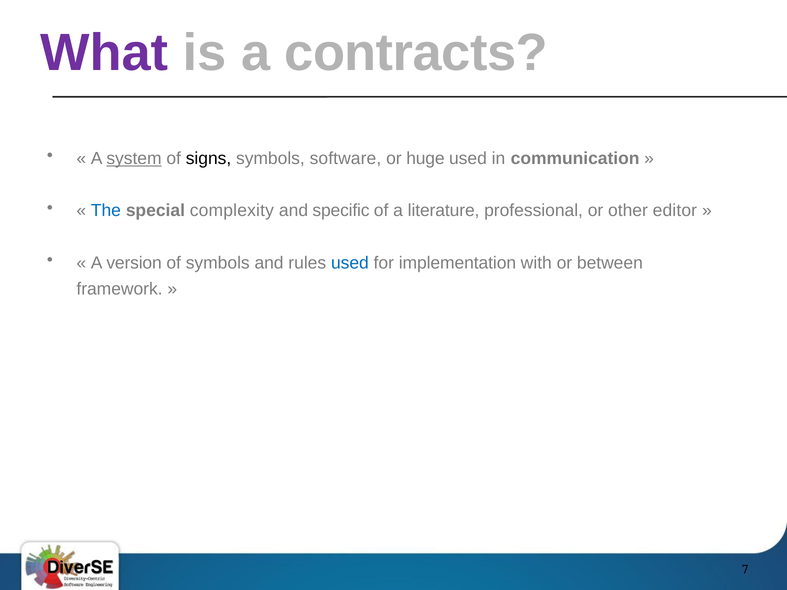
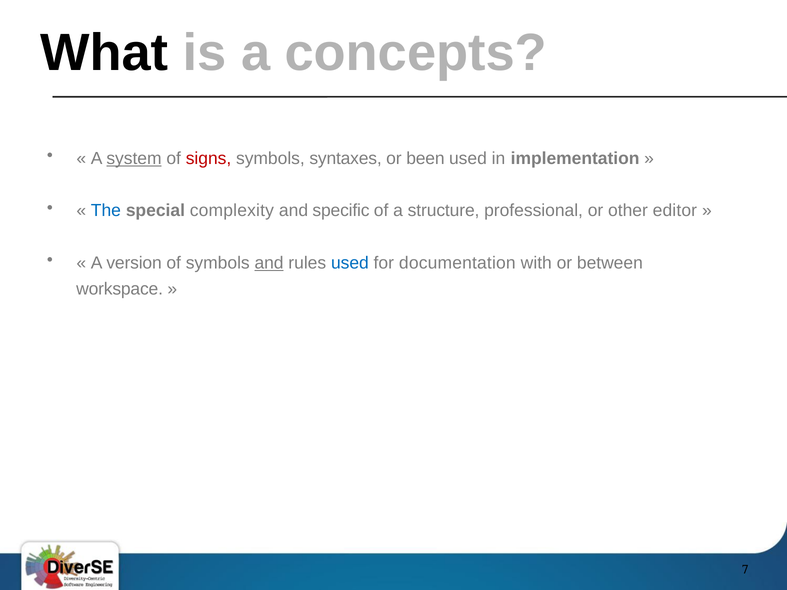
What colour: purple -> black
contracts: contracts -> concepts
signs colour: black -> red
software: software -> syntaxes
huge: huge -> been
communication: communication -> implementation
literature: literature -> structure
and at (269, 263) underline: none -> present
implementation: implementation -> documentation
framework: framework -> workspace
